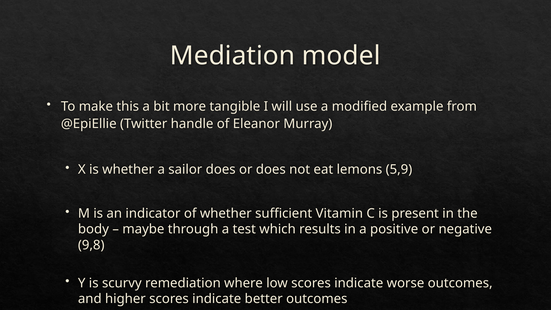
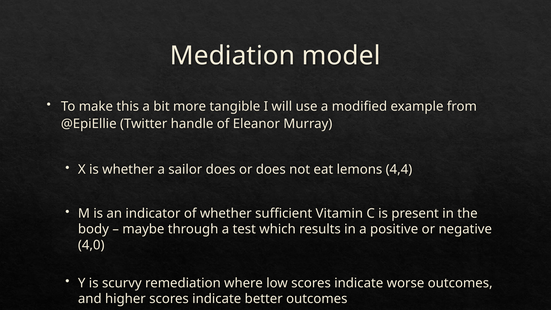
5,9: 5,9 -> 4,4
9,8: 9,8 -> 4,0
